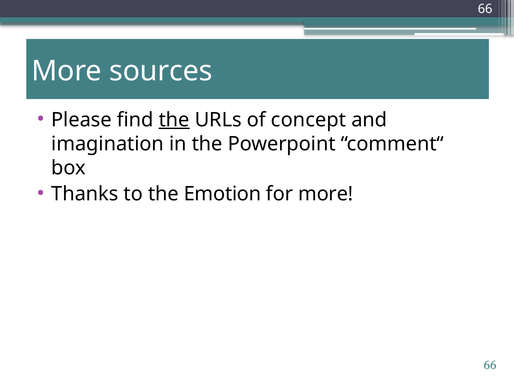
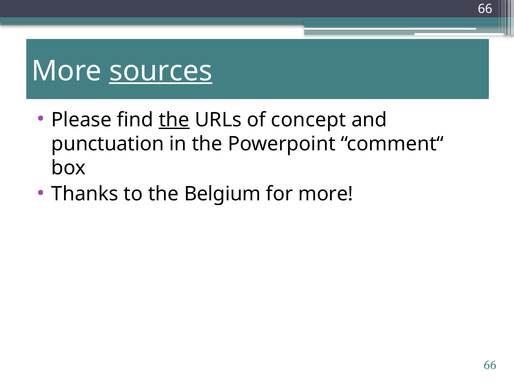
sources underline: none -> present
imagination: imagination -> punctuation
Emotion: Emotion -> Belgium
